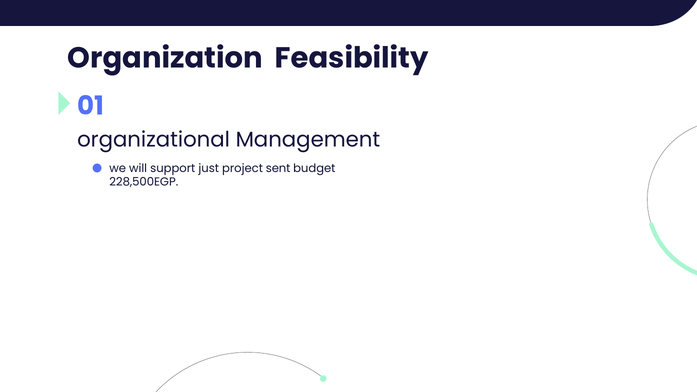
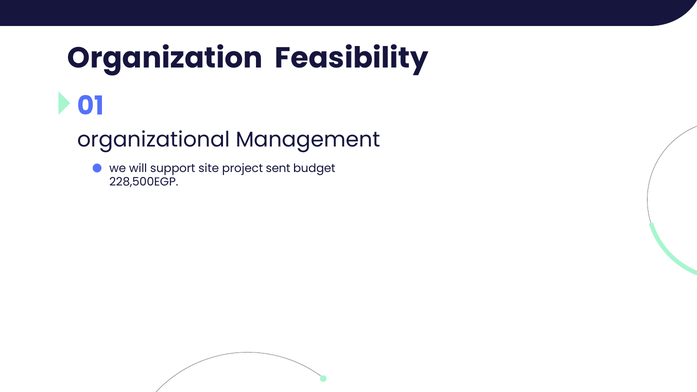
just: just -> site
